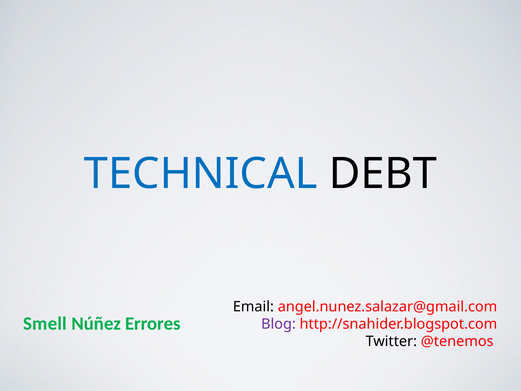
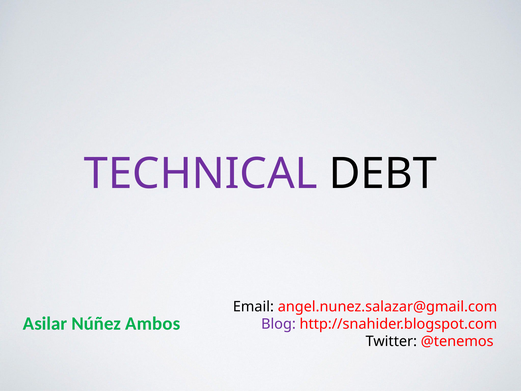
TECHNICAL colour: blue -> purple
Smell: Smell -> Asilar
Errores: Errores -> Ambos
